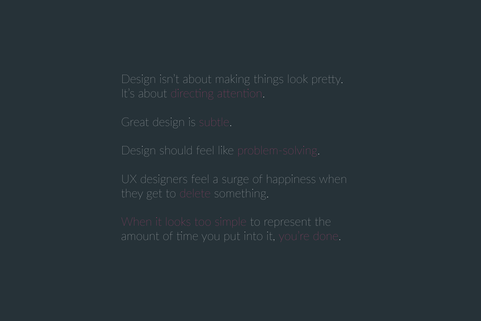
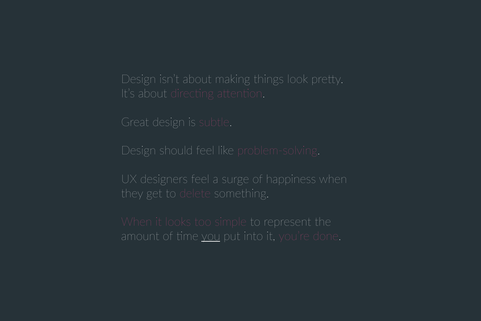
you underline: none -> present
